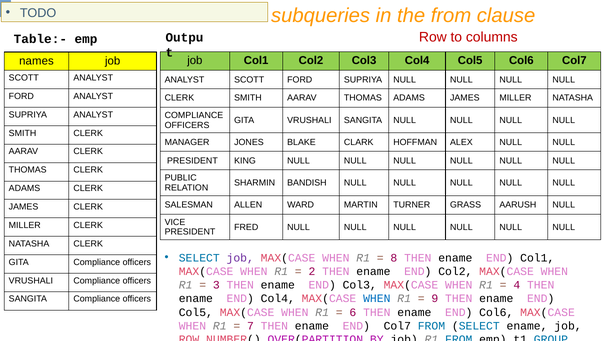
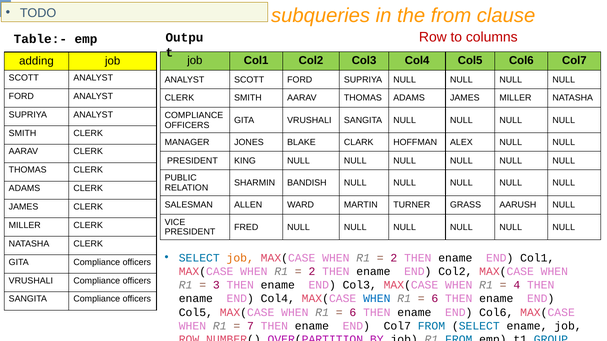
names: names -> adding
job at (240, 258) colour: purple -> orange
8 at (394, 258): 8 -> 2
9 at (435, 299): 9 -> 6
